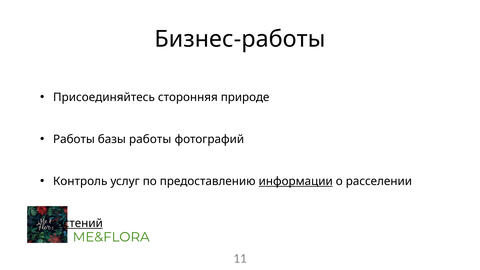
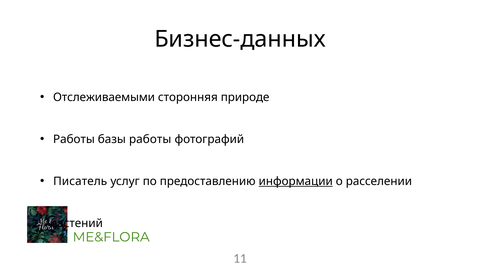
Бизнес-работы: Бизнес-работы -> Бизнес-данных
Присоединяйтесь: Присоединяйтесь -> Отслеживаемыми
Контроль: Контроль -> Писатель
растений underline: present -> none
